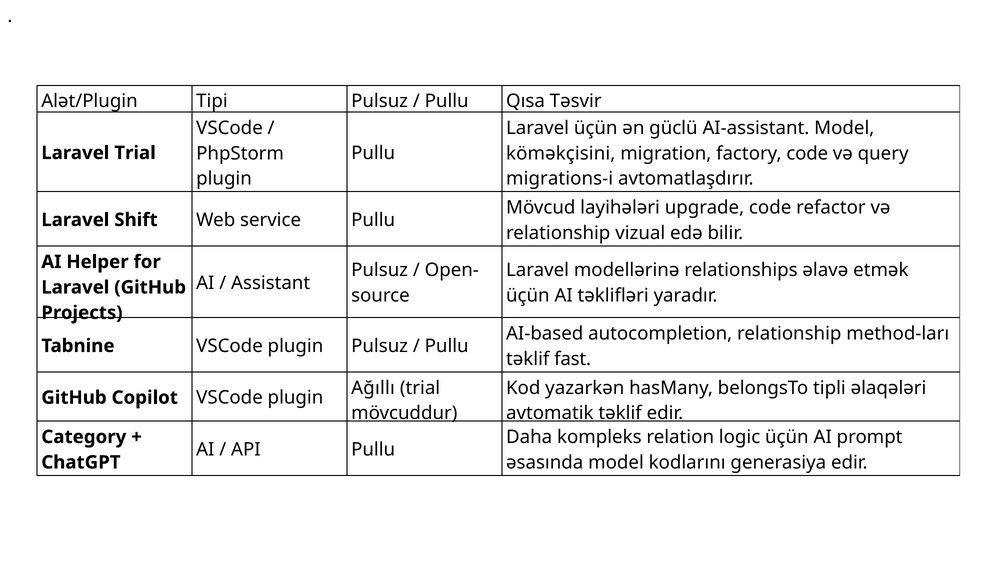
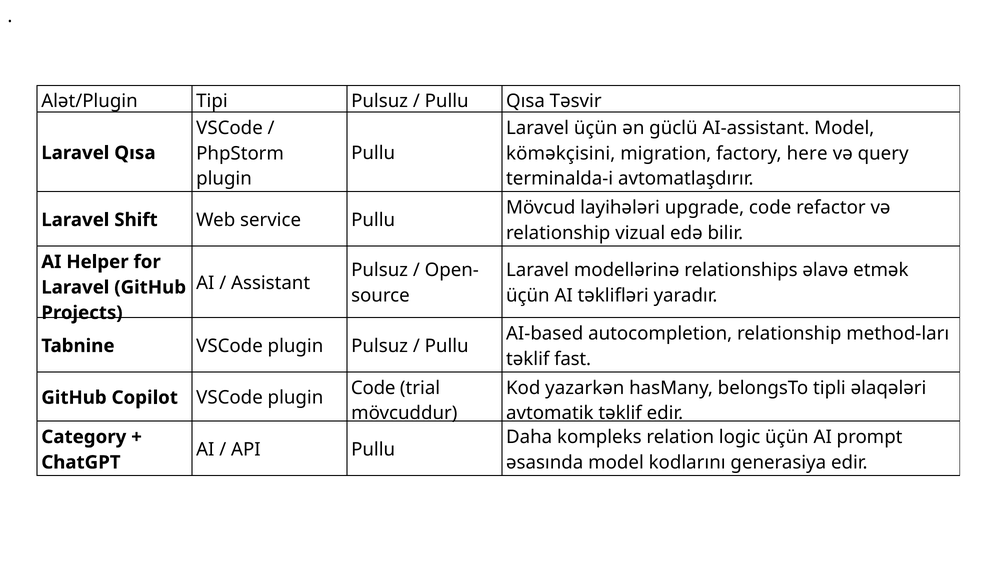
factory code: code -> here
Laravel Trial: Trial -> Qısa
migrations-i: migrations-i -> terminalda-i
Ağıllı at (373, 388): Ağıllı -> Code
